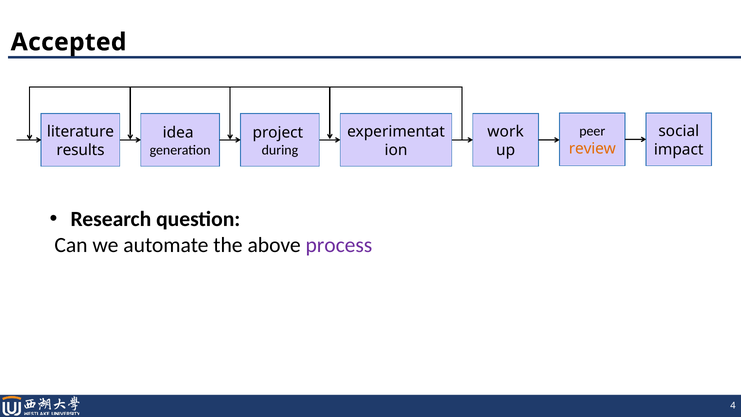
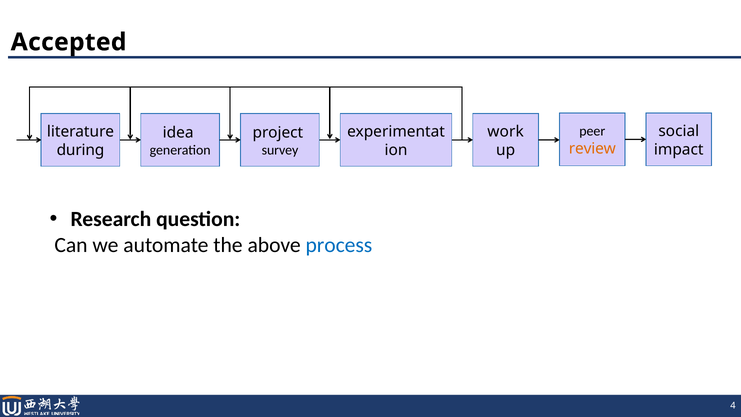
during: during -> survey
results: results -> during
process colour: purple -> blue
